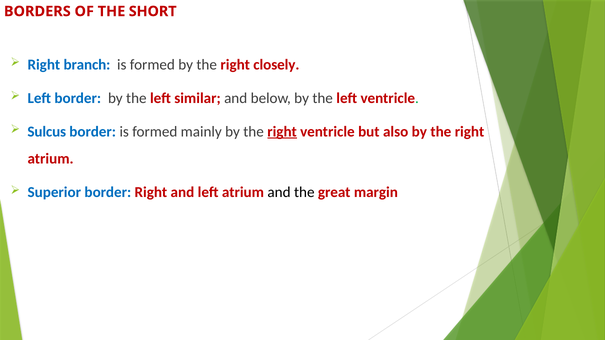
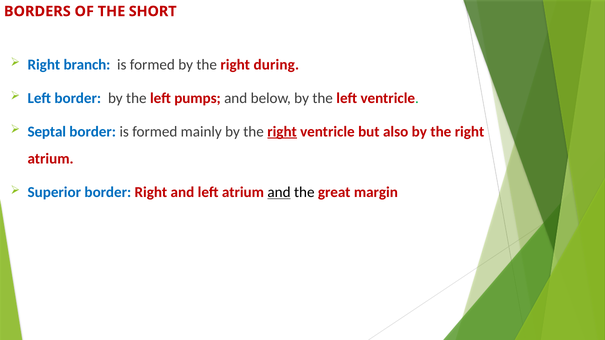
closely: closely -> during
similar: similar -> pumps
Sulcus: Sulcus -> Septal
and at (279, 192) underline: none -> present
